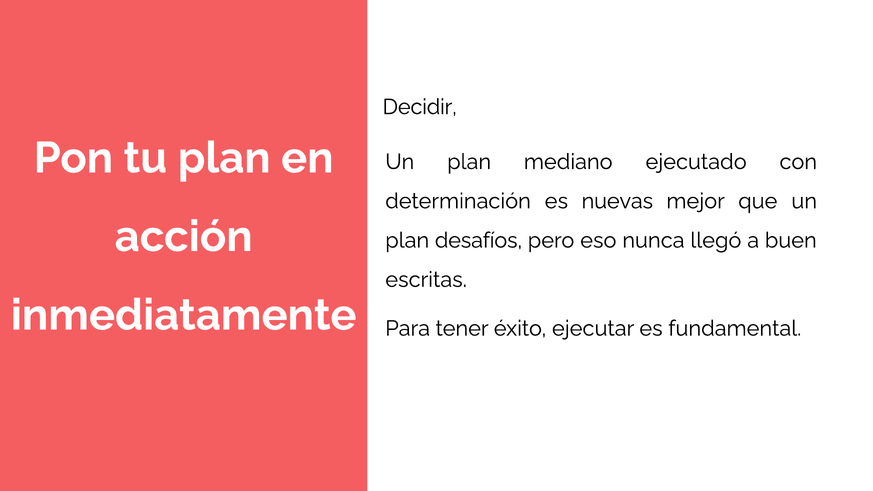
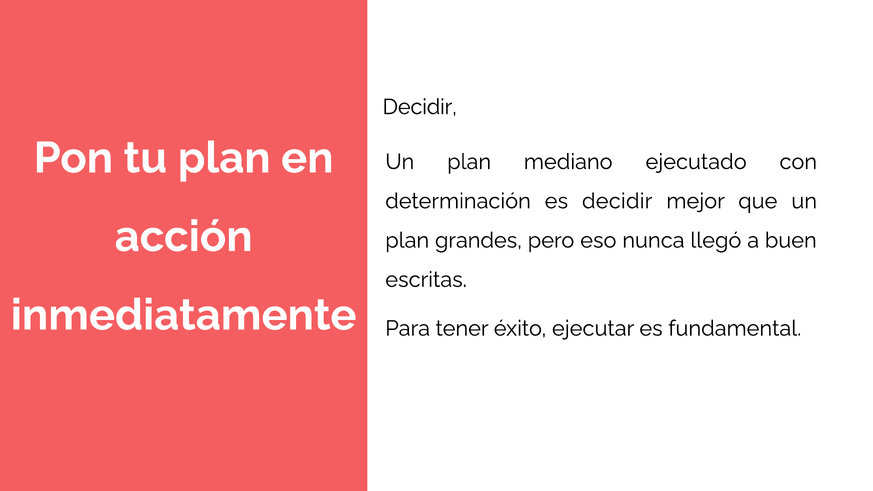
es nuevas: nuevas -> decidir
desafíos: desafíos -> grandes
